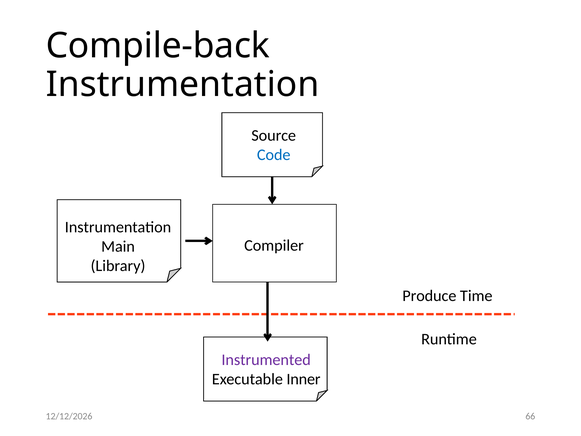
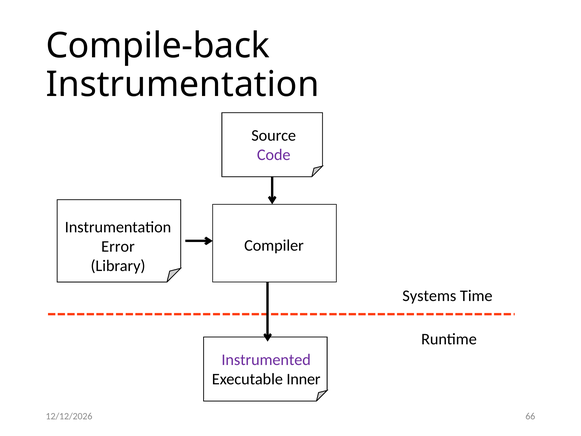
Code colour: blue -> purple
Main: Main -> Error
Produce: Produce -> Systems
